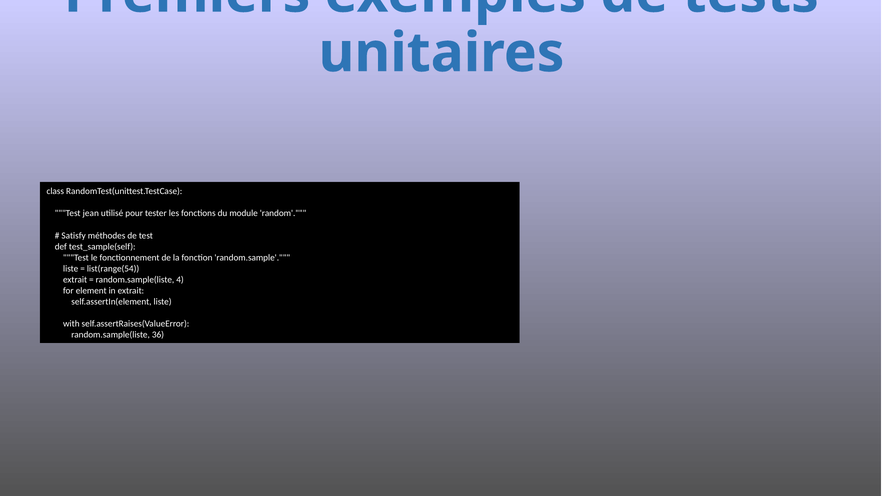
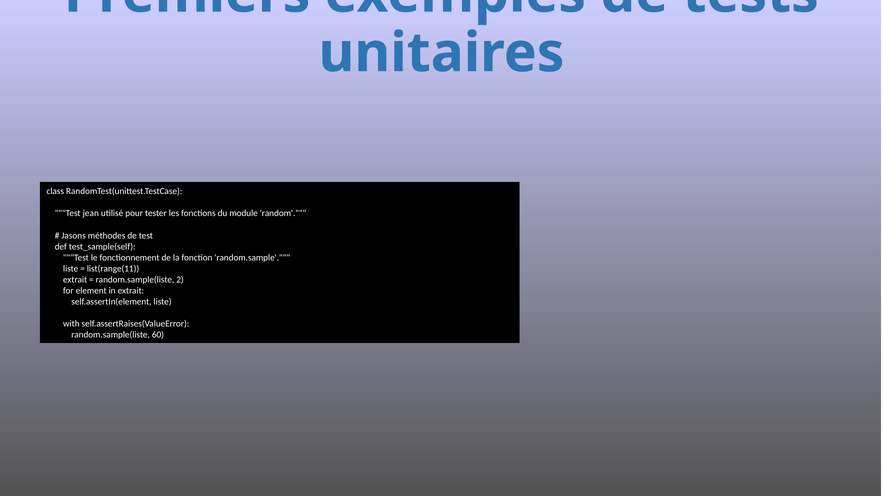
Satisfy: Satisfy -> Jasons
list(range(54: list(range(54 -> list(range(11
4: 4 -> 2
36: 36 -> 60
